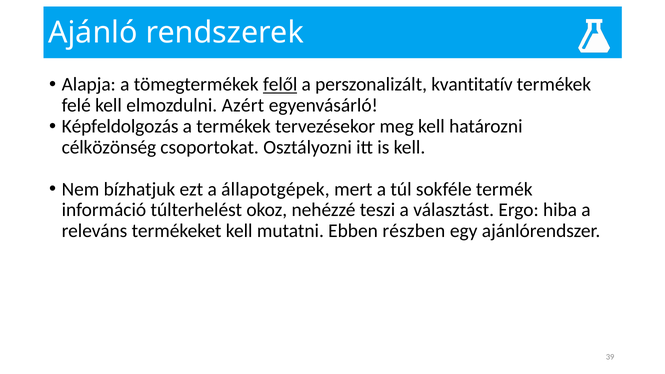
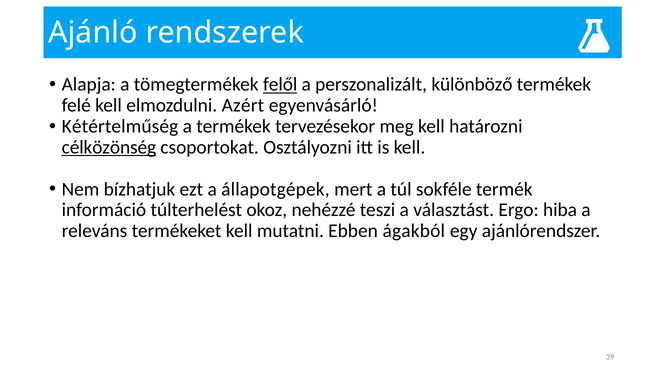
kvantitatív: kvantitatív -> különböző
Képfeldolgozás: Képfeldolgozás -> Kétértelműség
célközönség underline: none -> present
részben: részben -> ágakból
